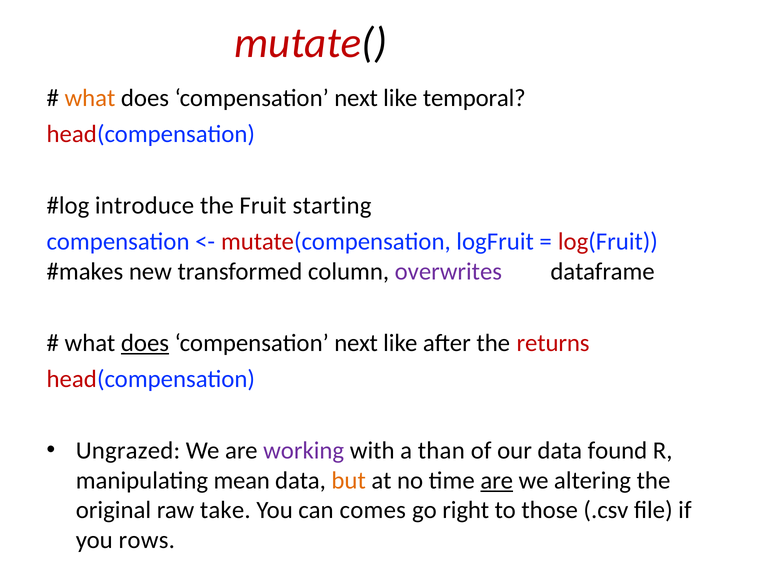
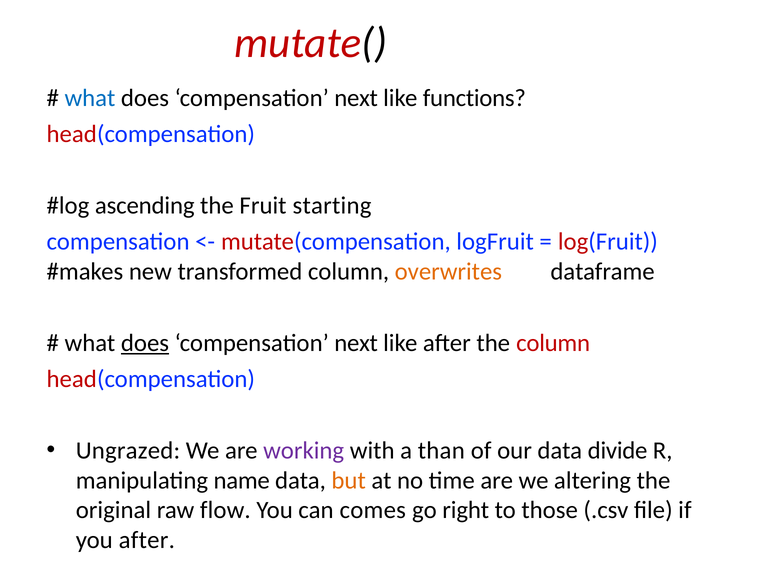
what at (90, 98) colour: orange -> blue
temporal: temporal -> functions
introduce: introduce -> ascending
overwrites colour: purple -> orange
the returns: returns -> column
found: found -> divide
mean: mean -> name
are at (497, 480) underline: present -> none
take: take -> flow
you rows: rows -> after
